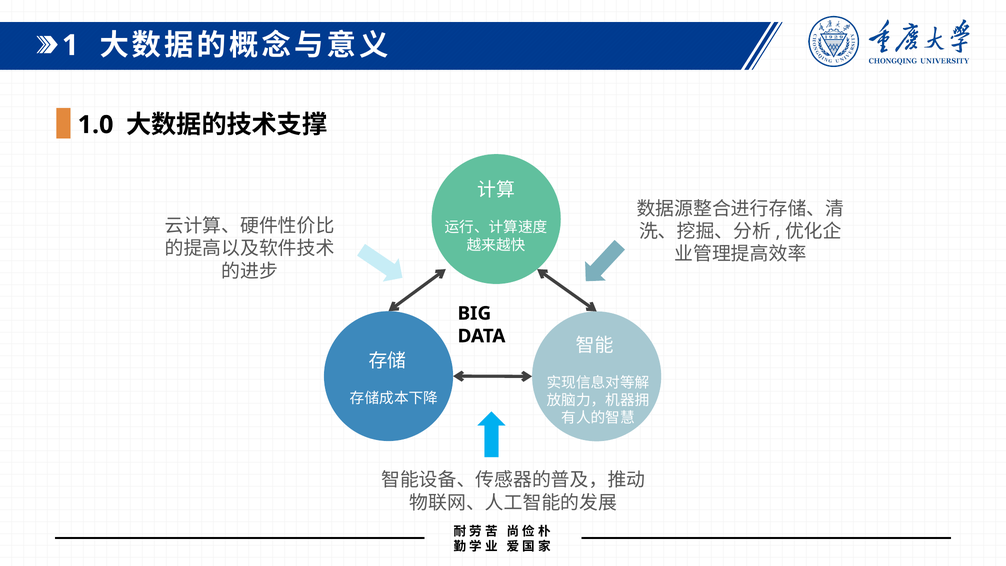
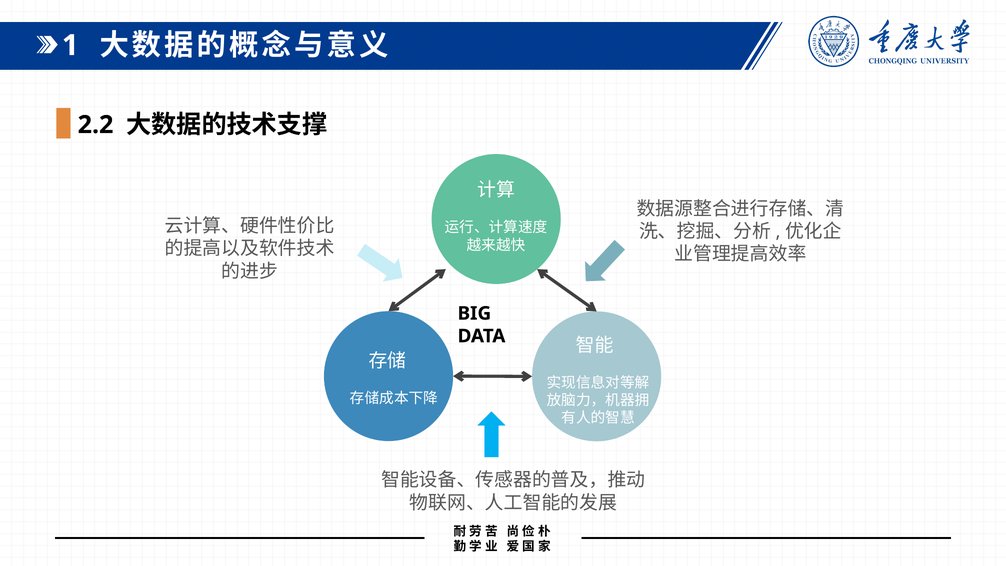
1.0: 1.0 -> 2.2
